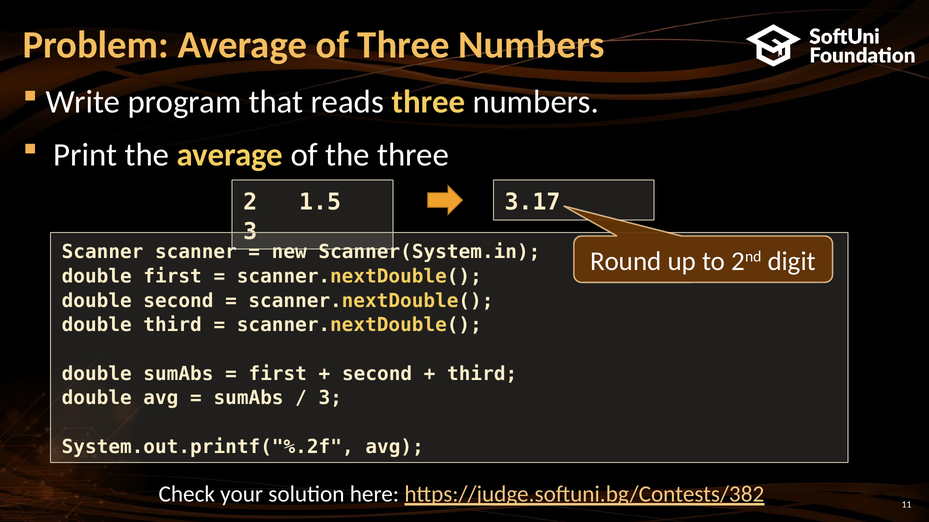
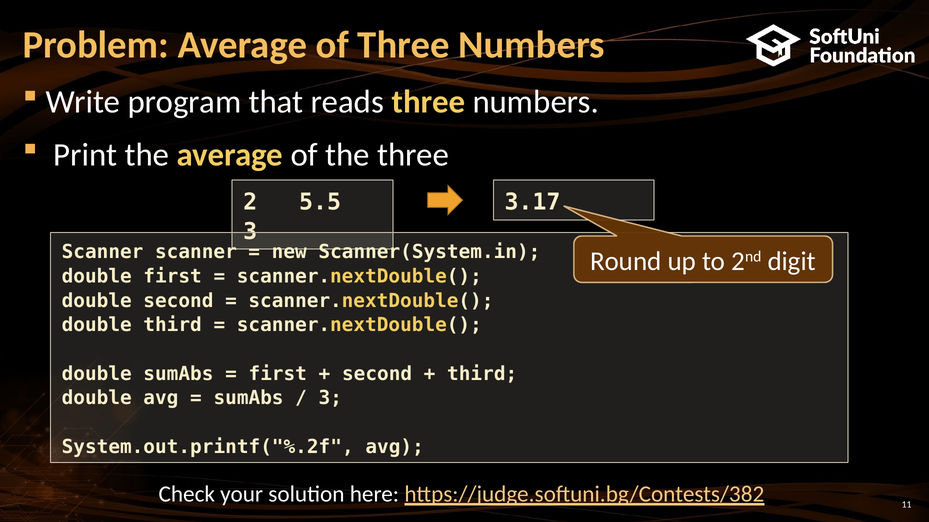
1.5: 1.5 -> 5.5
